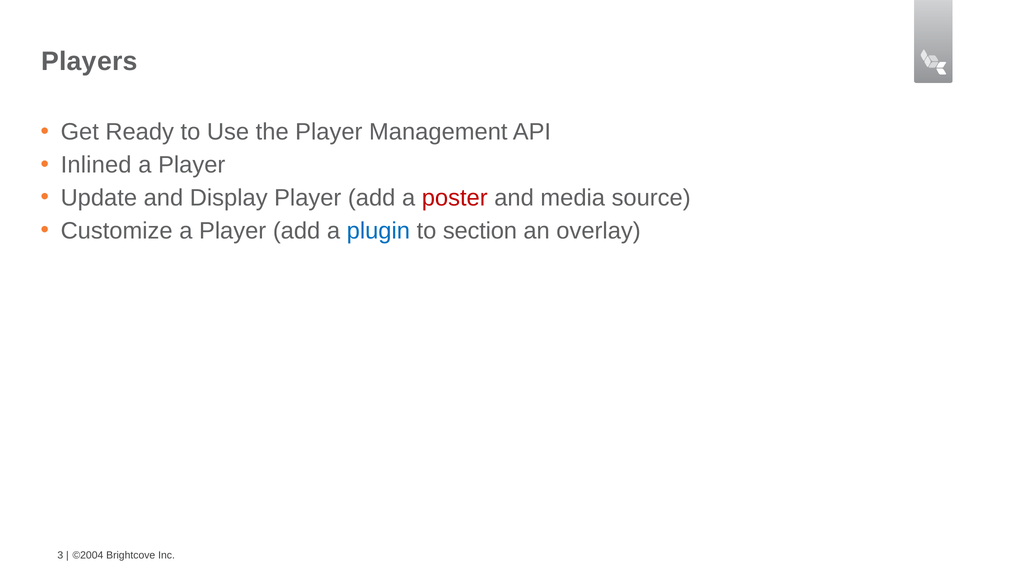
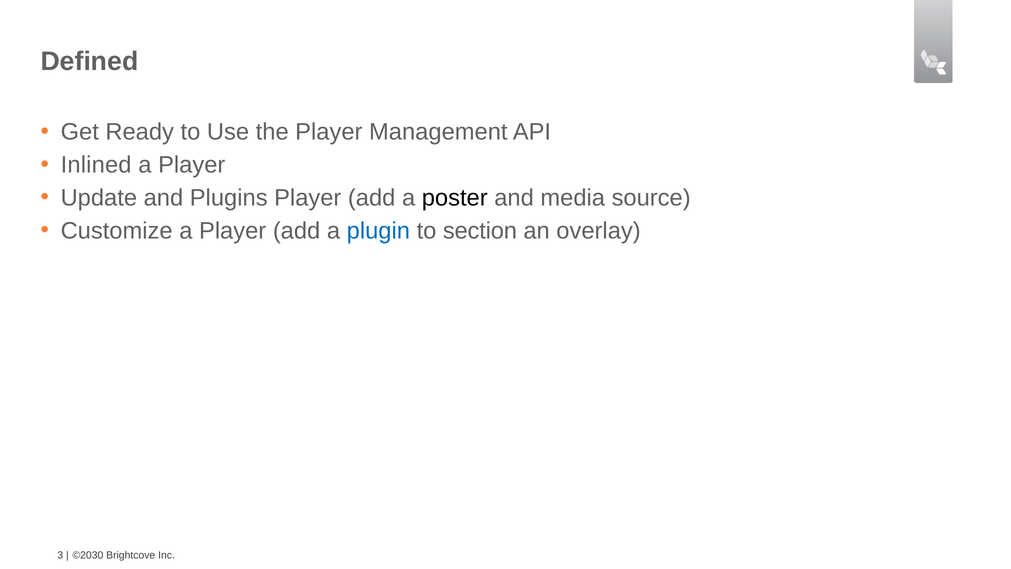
Players: Players -> Defined
Display: Display -> Plugins
poster colour: red -> black
©2004: ©2004 -> ©2030
